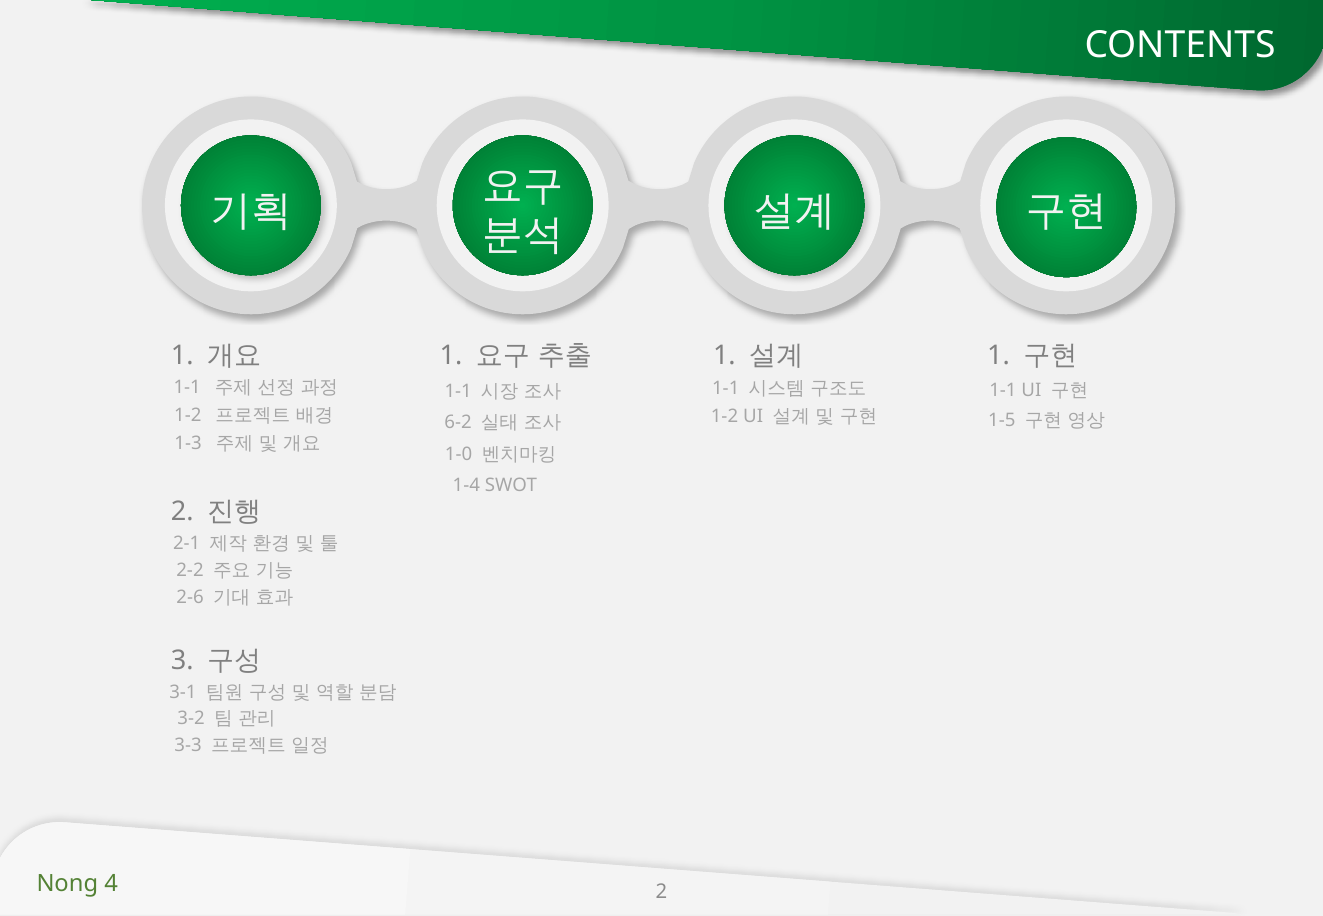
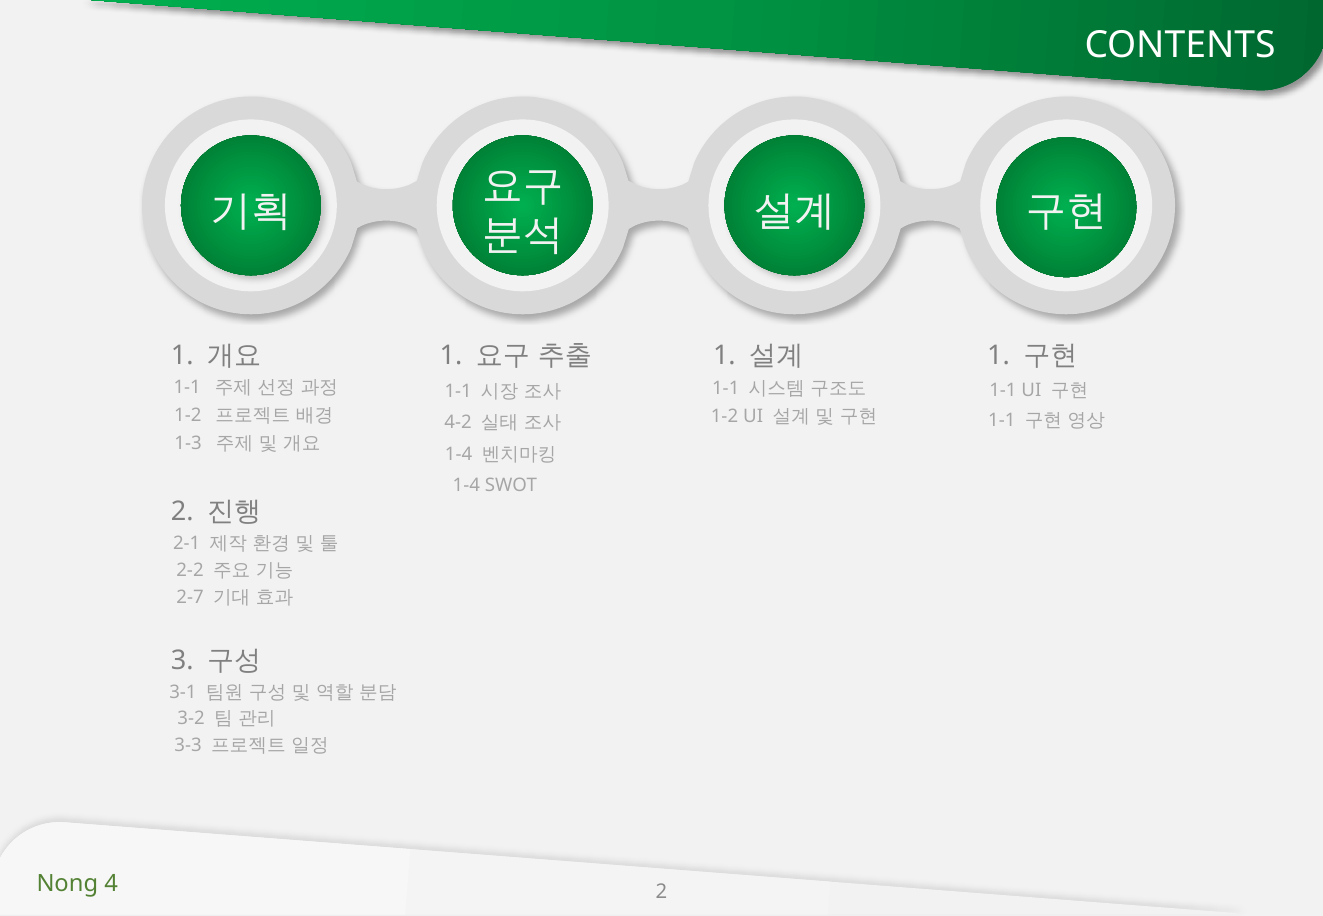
1-5 at (1002, 420): 1-5 -> 1-1
6-2: 6-2 -> 4-2
1-0 at (459, 454): 1-0 -> 1-4
2-6: 2-6 -> 2-7
